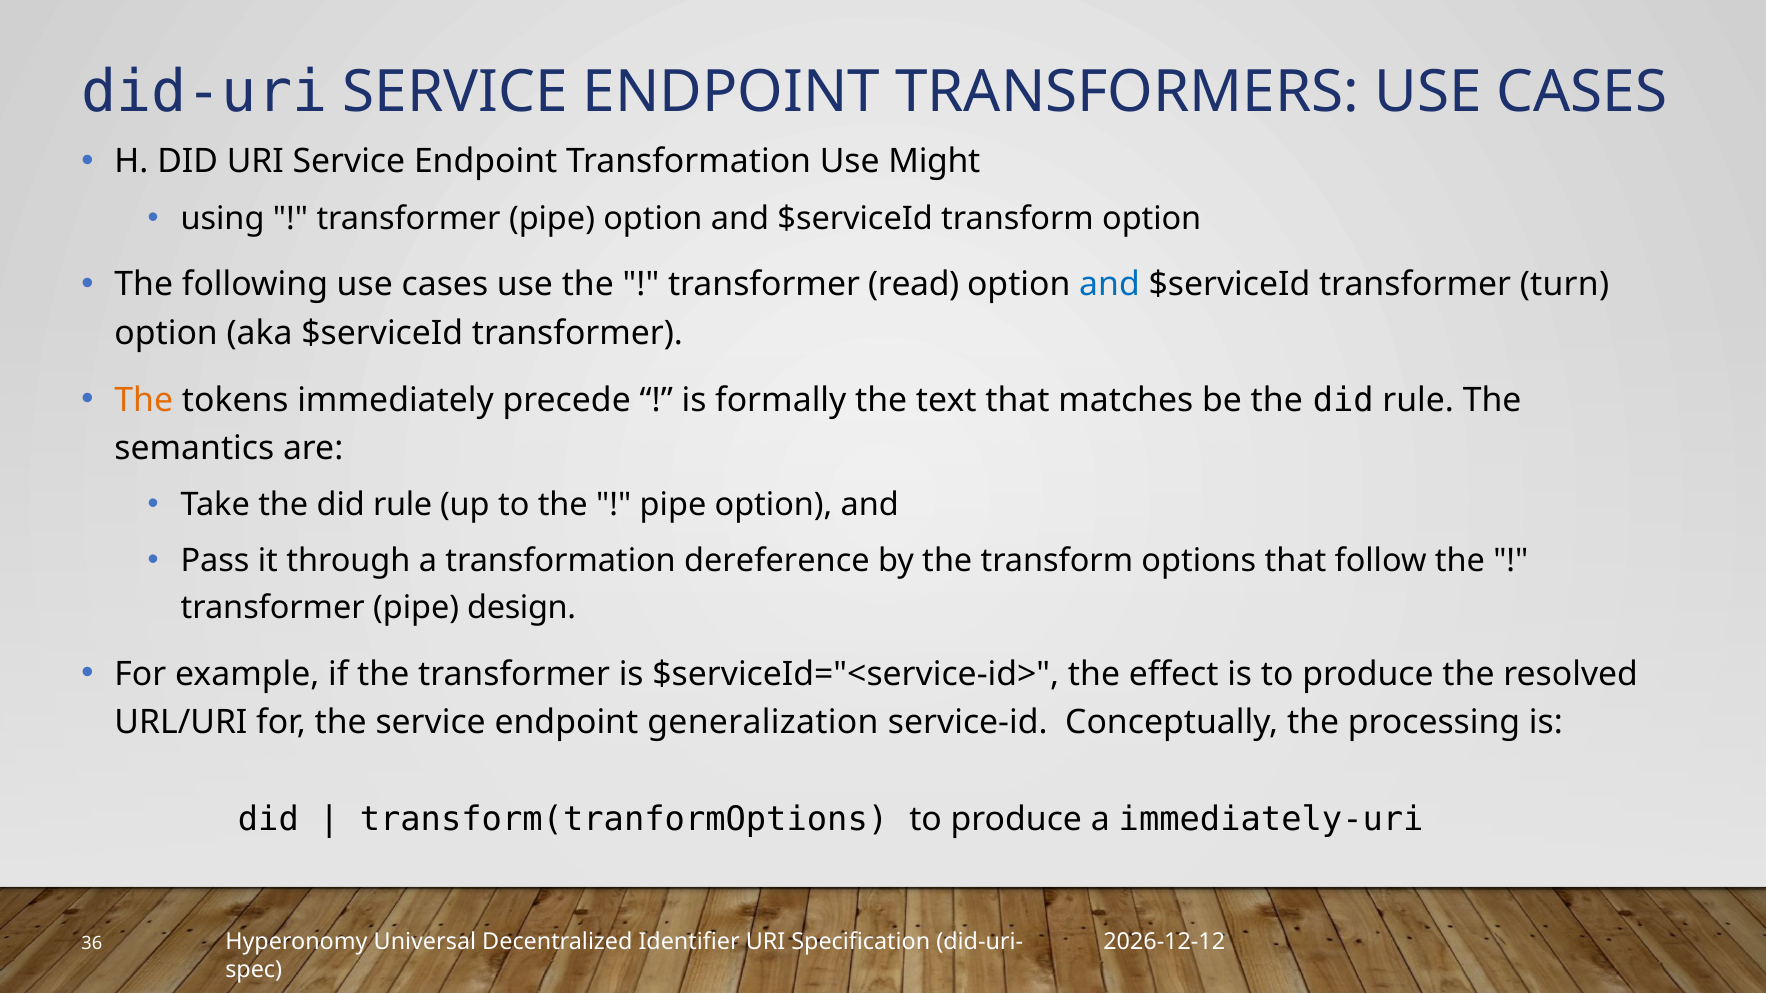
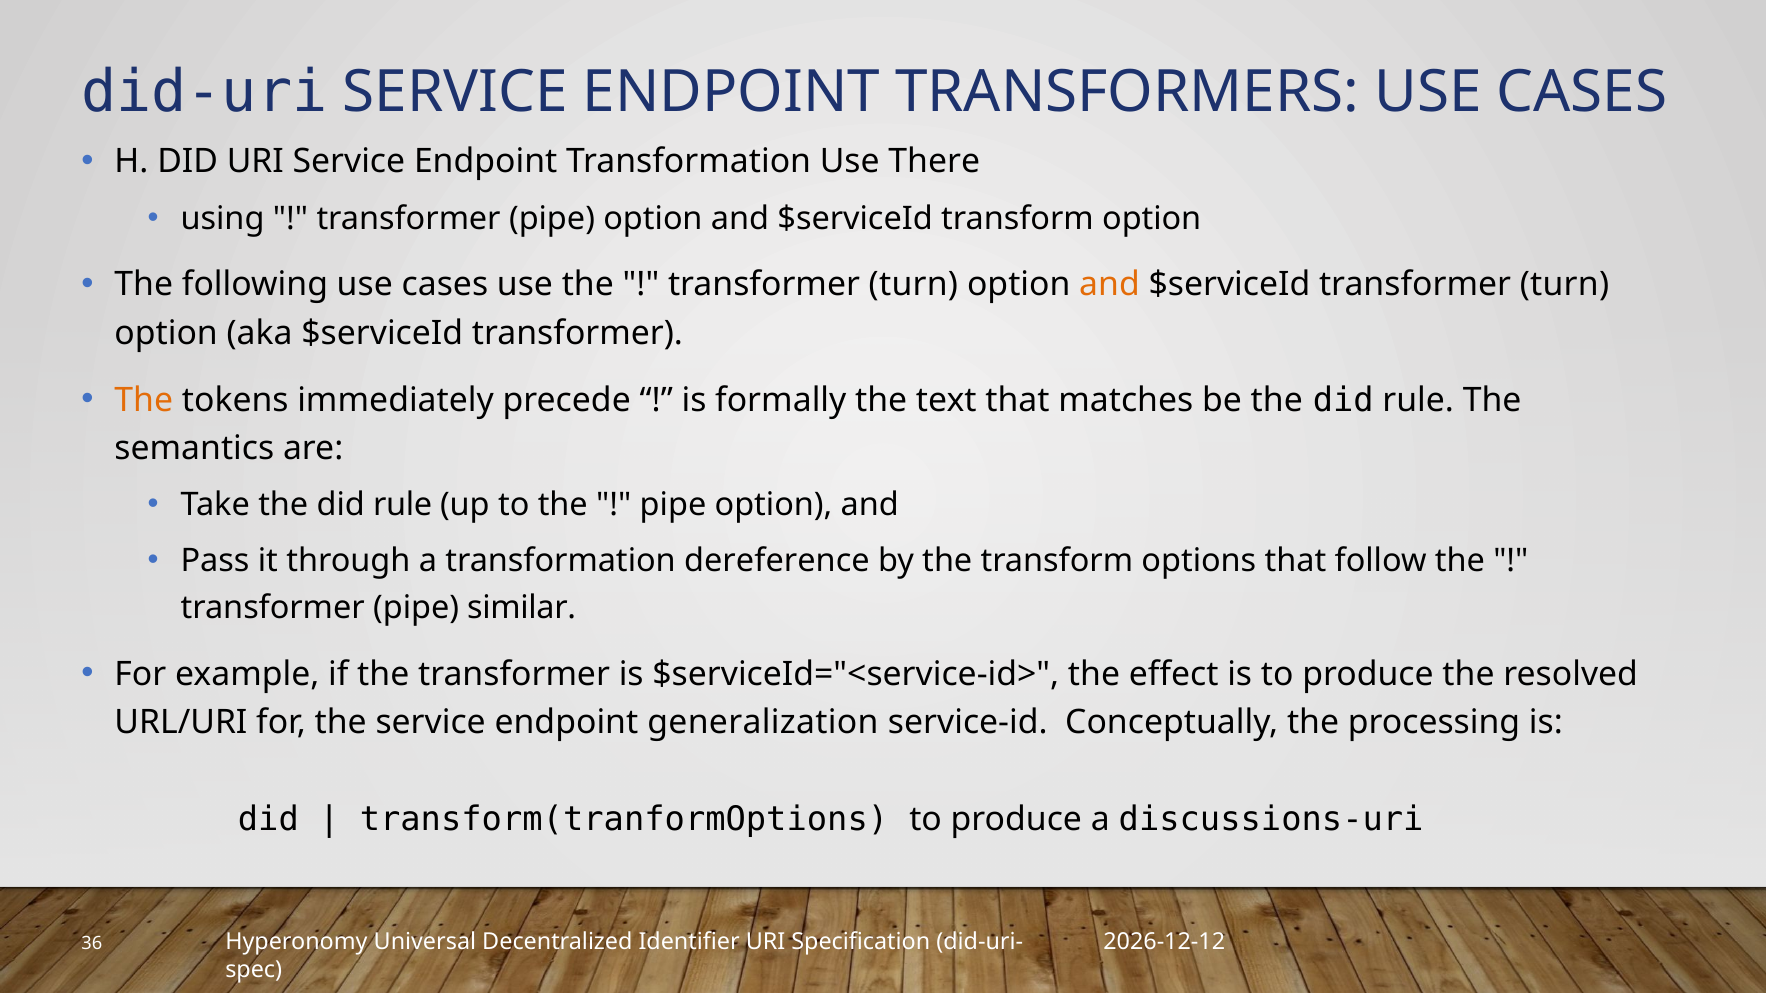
Might: Might -> There
read at (914, 285): read -> turn
and at (1110, 285) colour: blue -> orange
design: design -> similar
immediately-uri: immediately-uri -> discussions-uri
